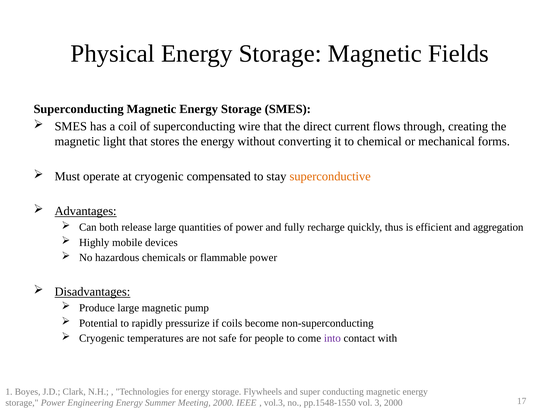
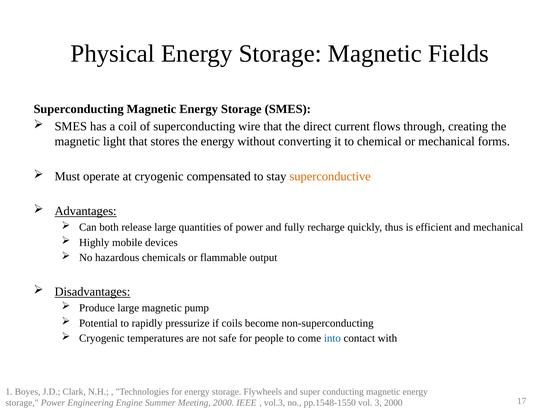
and aggregation: aggregation -> mechanical
flammable power: power -> output
into colour: purple -> blue
Engineering Energy: Energy -> Engine
